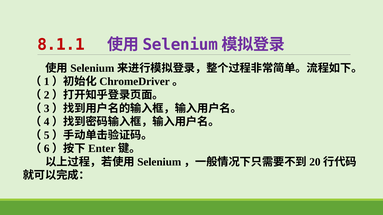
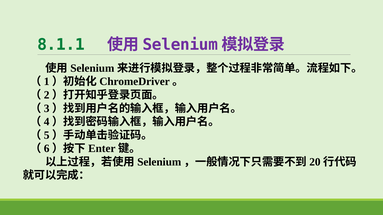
8.1.1 colour: red -> green
